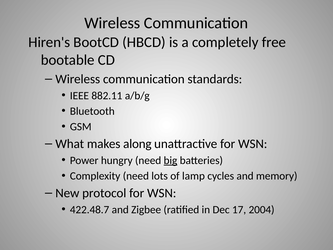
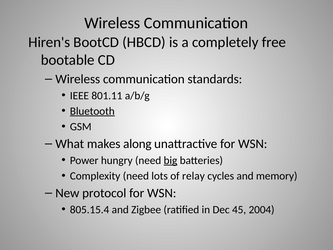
882.11: 882.11 -> 801.11
Bluetooth underline: none -> present
lamp: lamp -> relay
422.48.7: 422.48.7 -> 805.15.4
17: 17 -> 45
